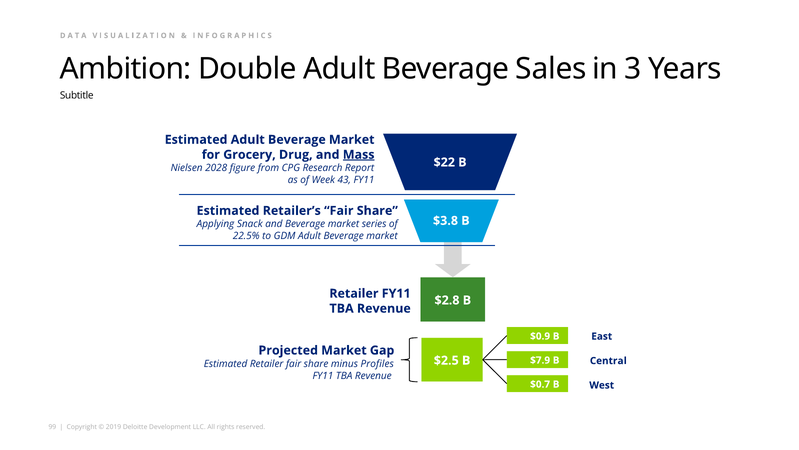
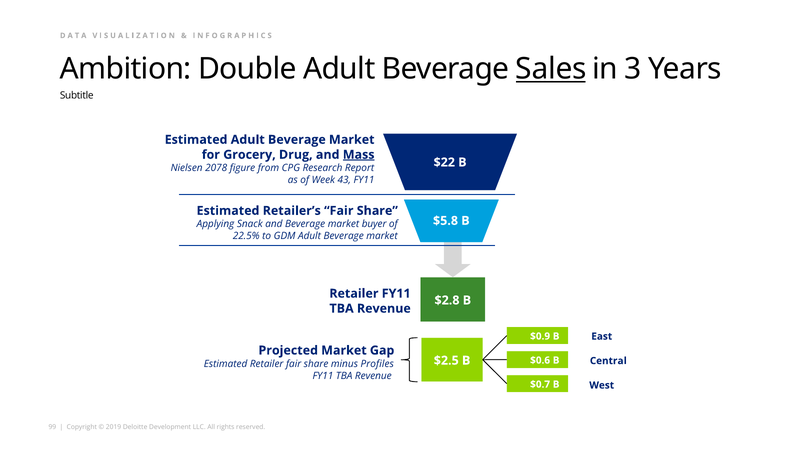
Sales underline: none -> present
2028: 2028 -> 2078
$3.8: $3.8 -> $5.8
series: series -> buyer
$7.9: $7.9 -> $0.6
